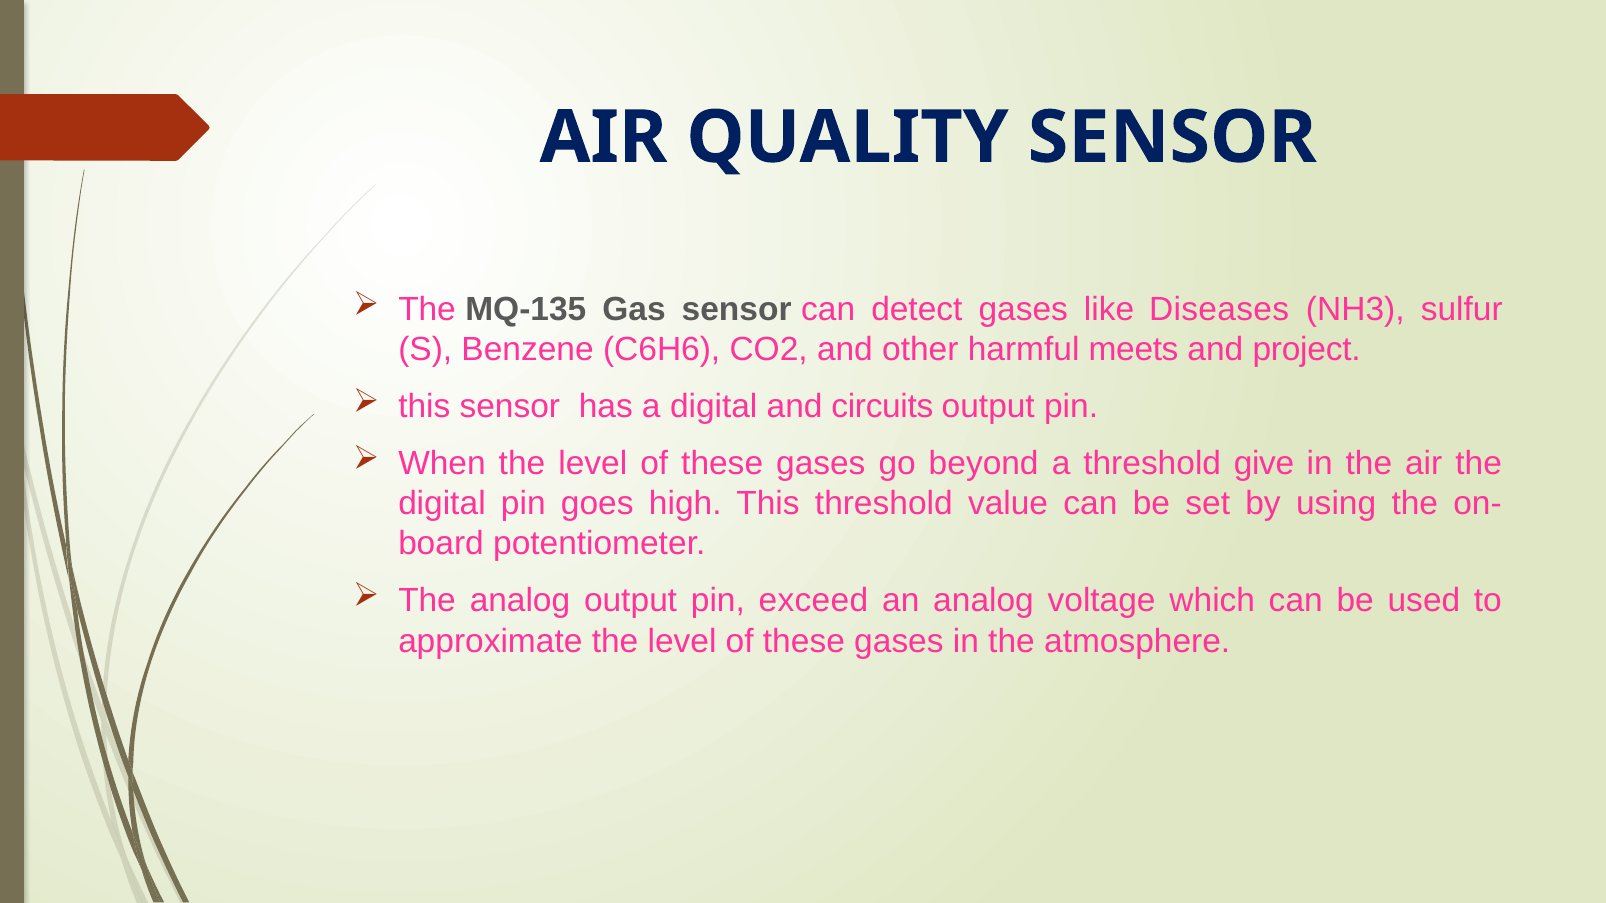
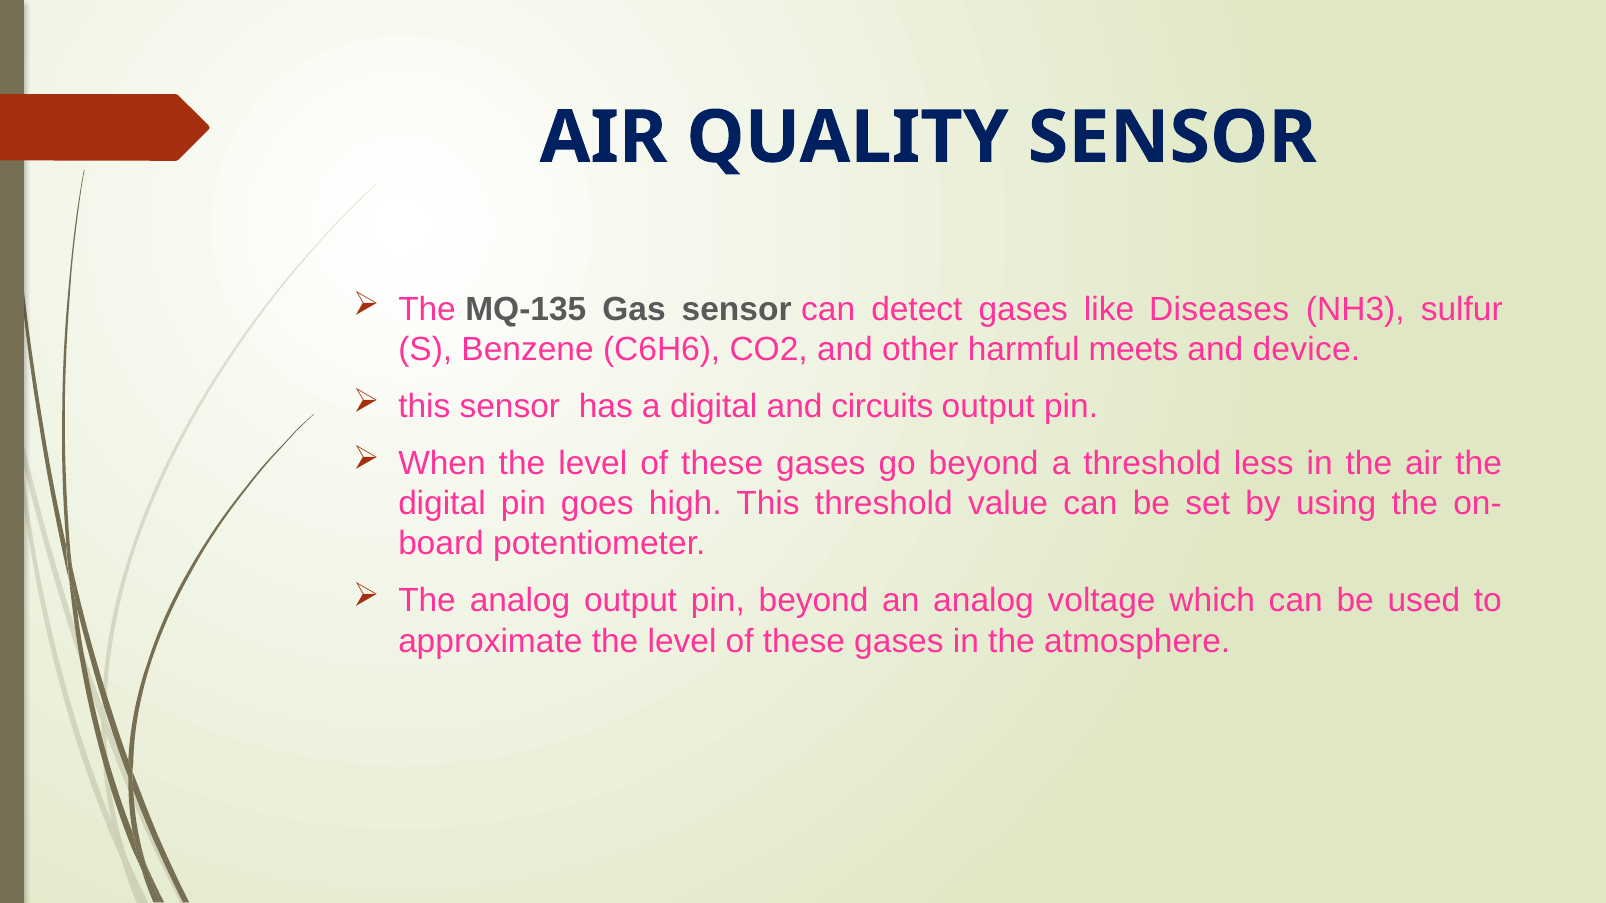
project: project -> device
give: give -> less
pin exceed: exceed -> beyond
